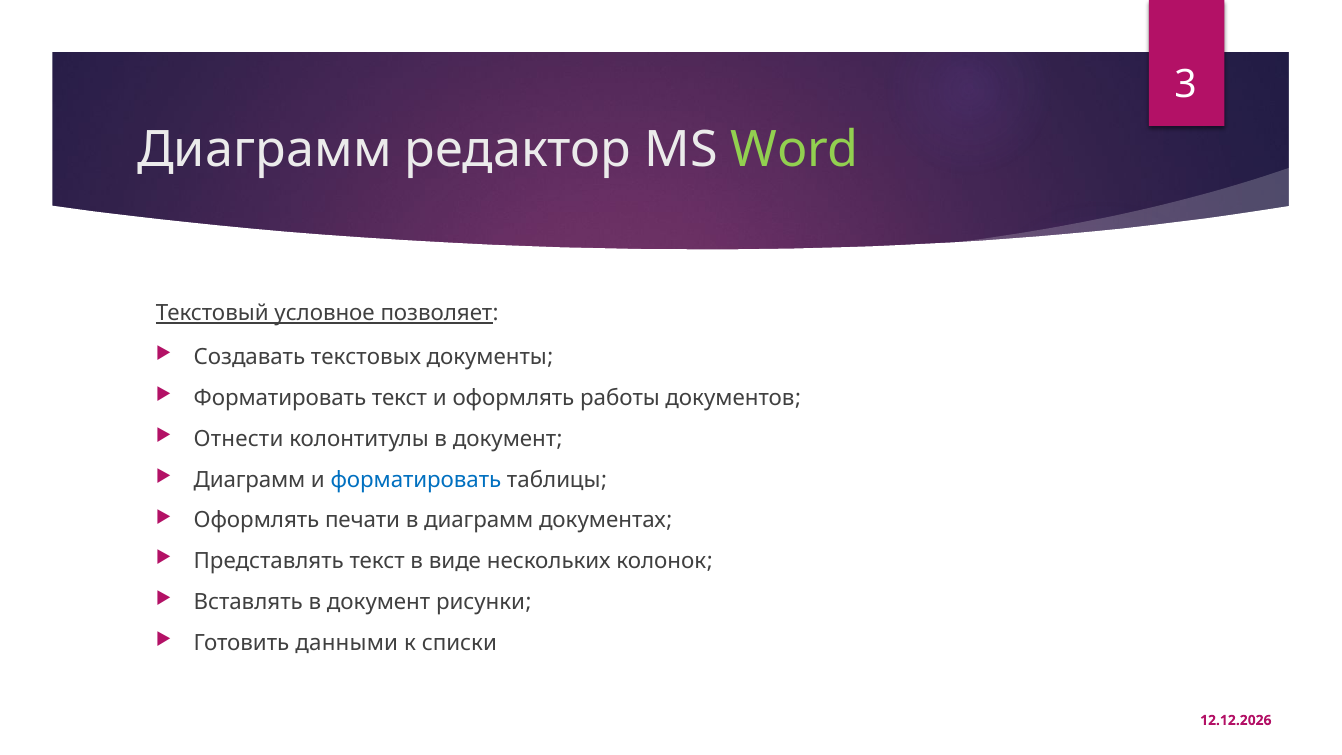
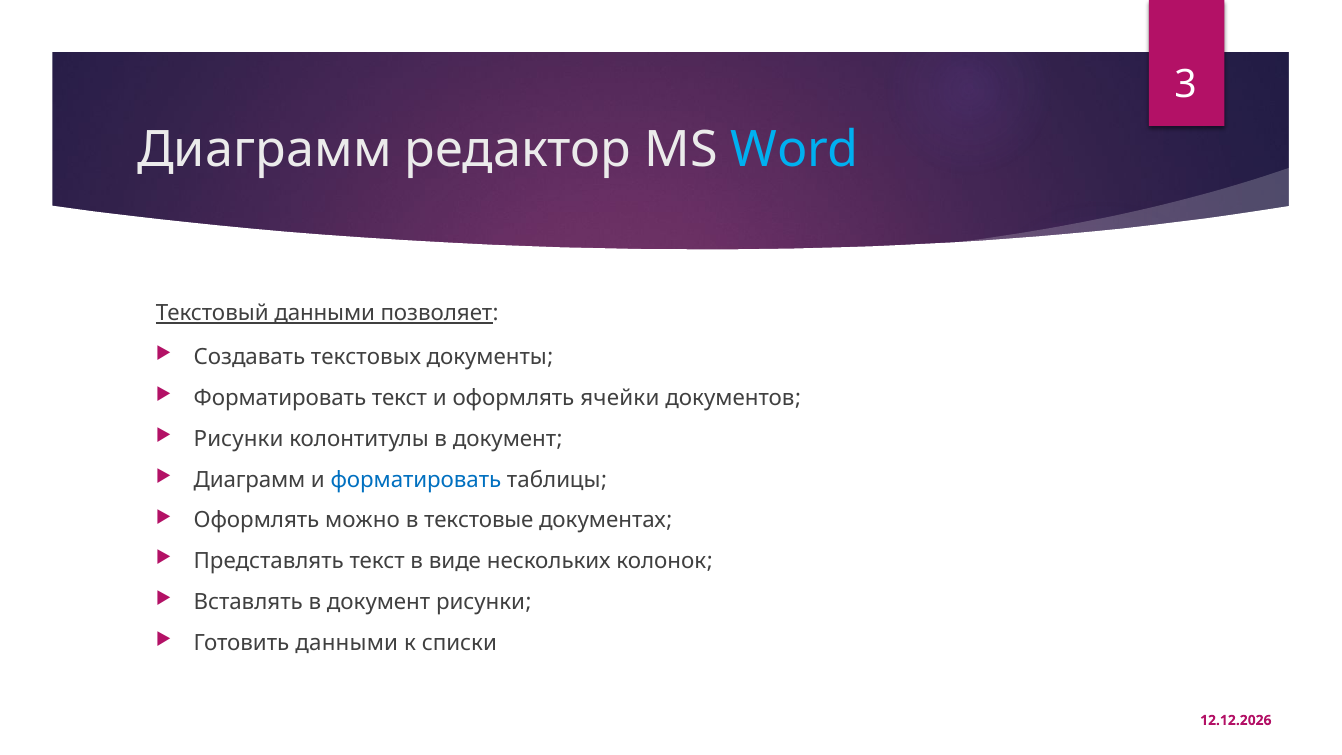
Word colour: light green -> light blue
Текстовый условное: условное -> данными
работы: работы -> ячейки
Отнести at (239, 439): Отнести -> Рисунки
печати: печати -> можно
в диаграмм: диаграмм -> текстовые
